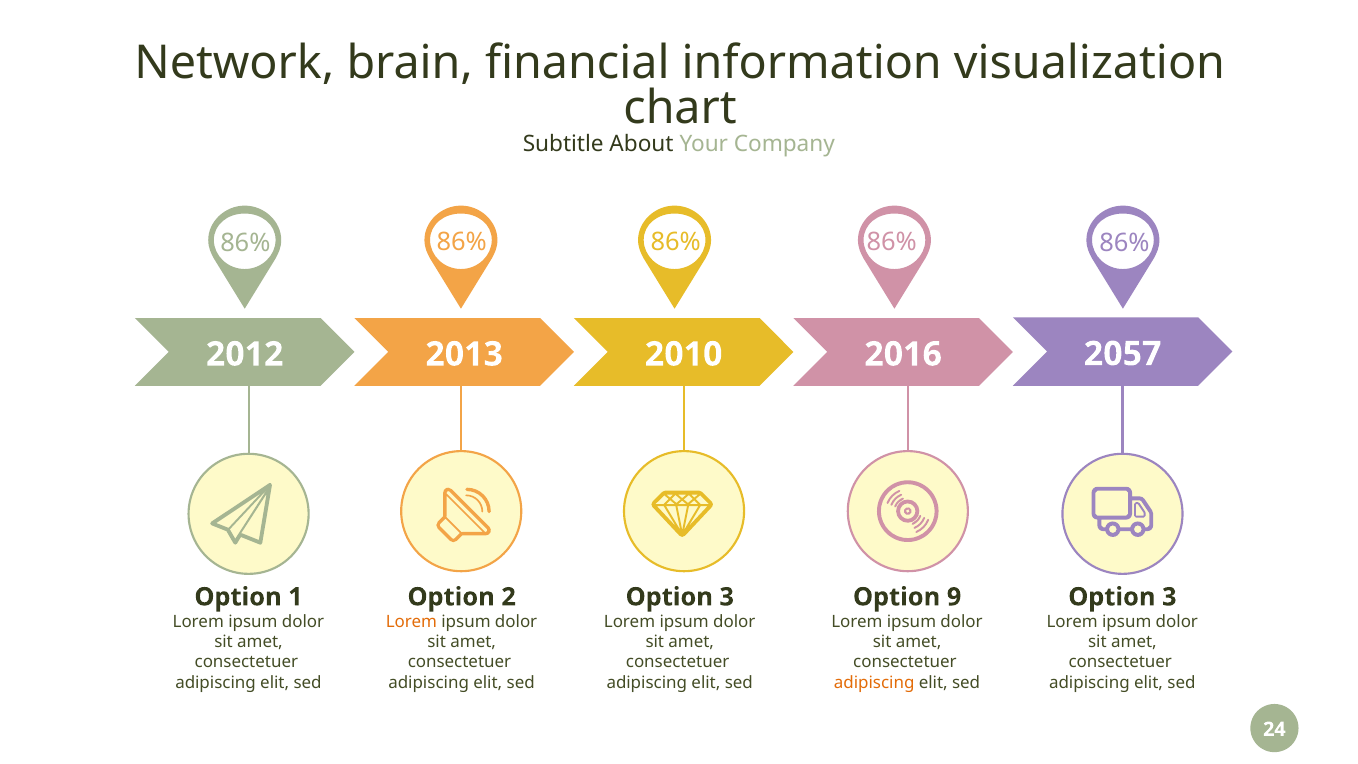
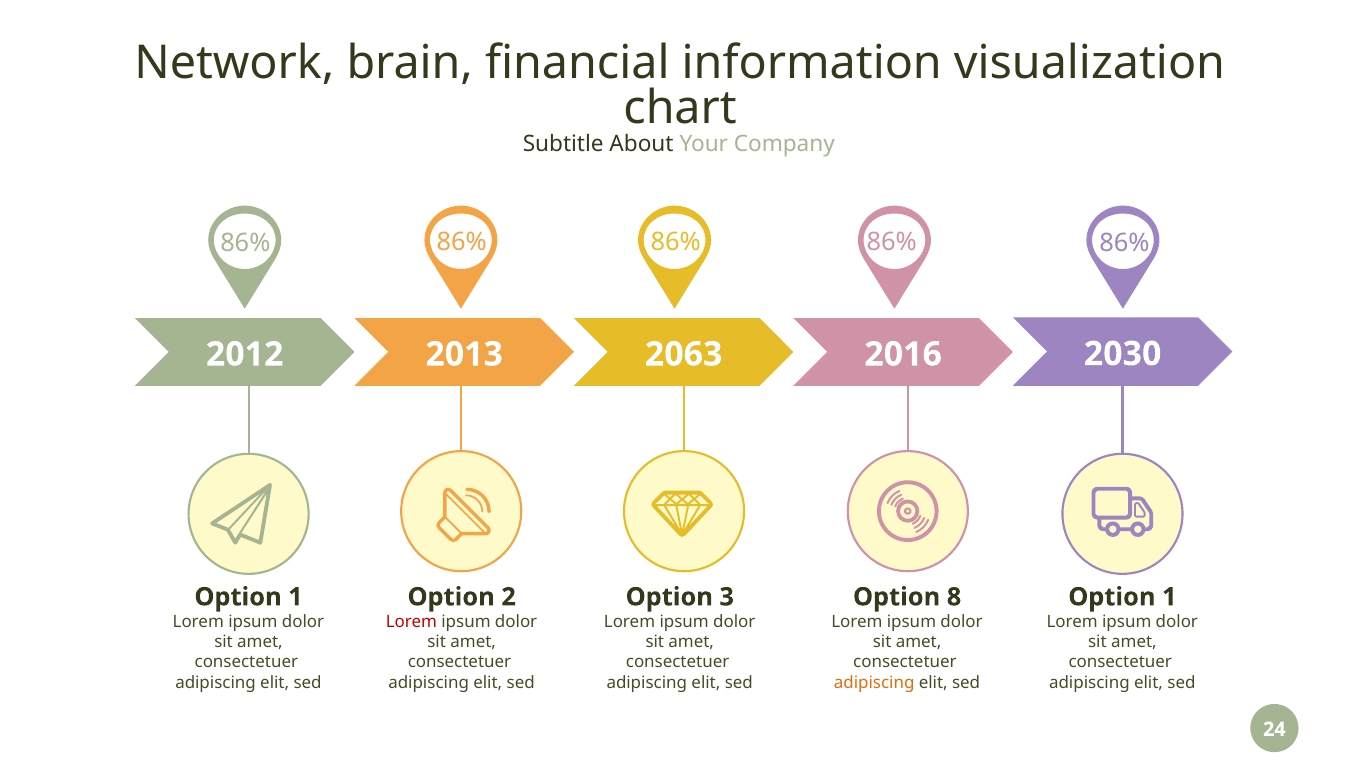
2057: 2057 -> 2030
2010: 2010 -> 2063
9: 9 -> 8
3 at (1169, 597): 3 -> 1
Lorem at (411, 622) colour: orange -> red
